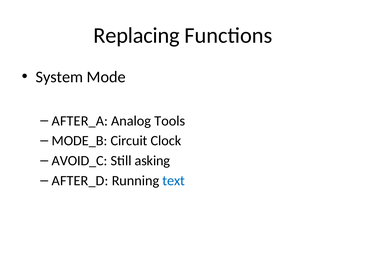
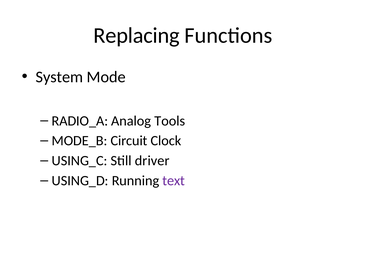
AFTER_A: AFTER_A -> RADIO_A
AVOID_C: AVOID_C -> USING_C
asking: asking -> driver
AFTER_D: AFTER_D -> USING_D
text colour: blue -> purple
